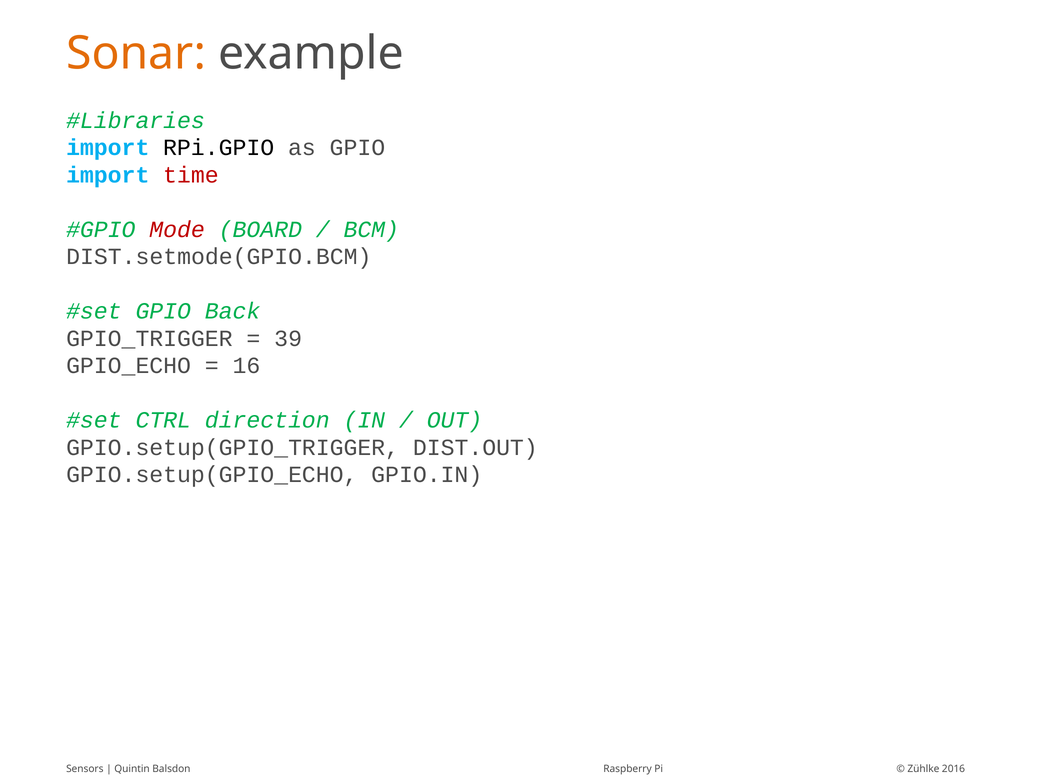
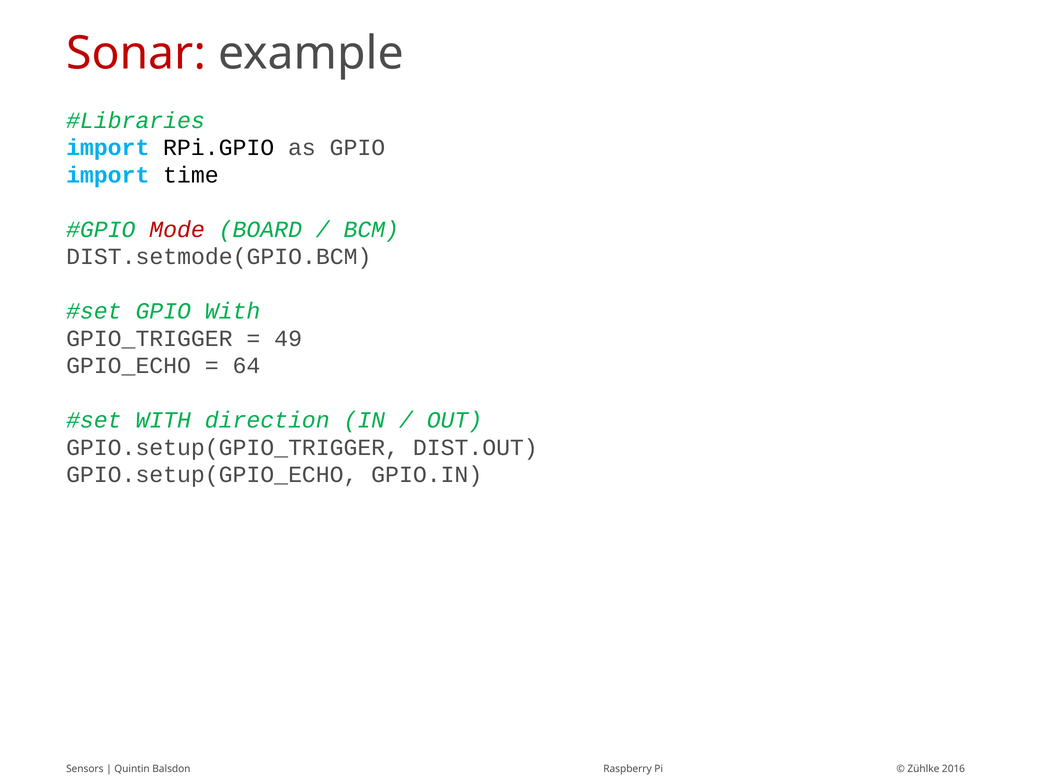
Sonar colour: orange -> red
time colour: red -> black
GPIO Back: Back -> With
39: 39 -> 49
16: 16 -> 64
CTRL at (163, 420): CTRL -> WITH
